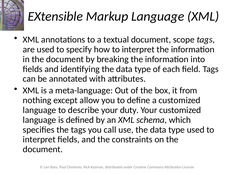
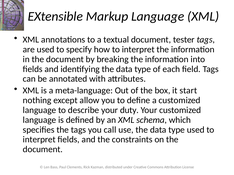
scope: scope -> tester
from: from -> start
